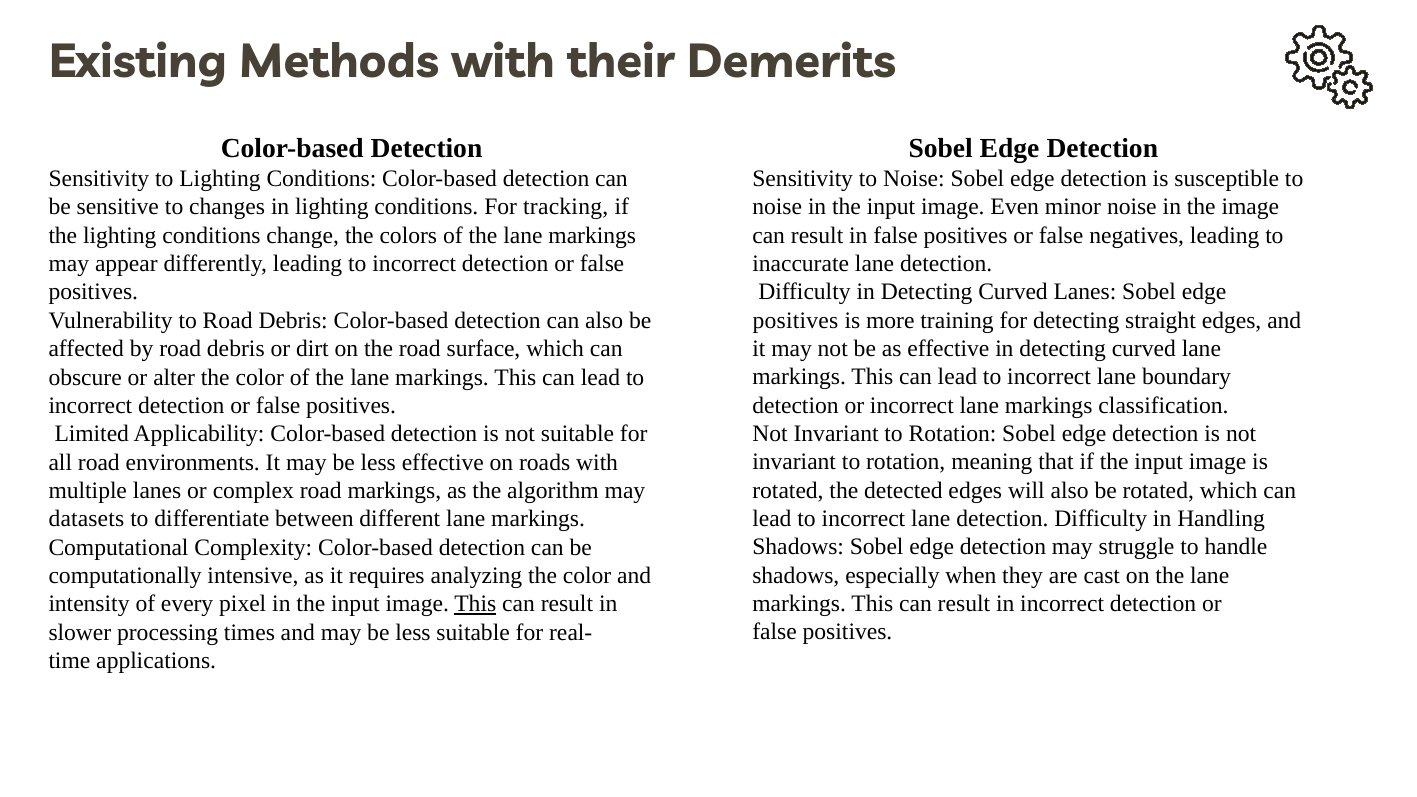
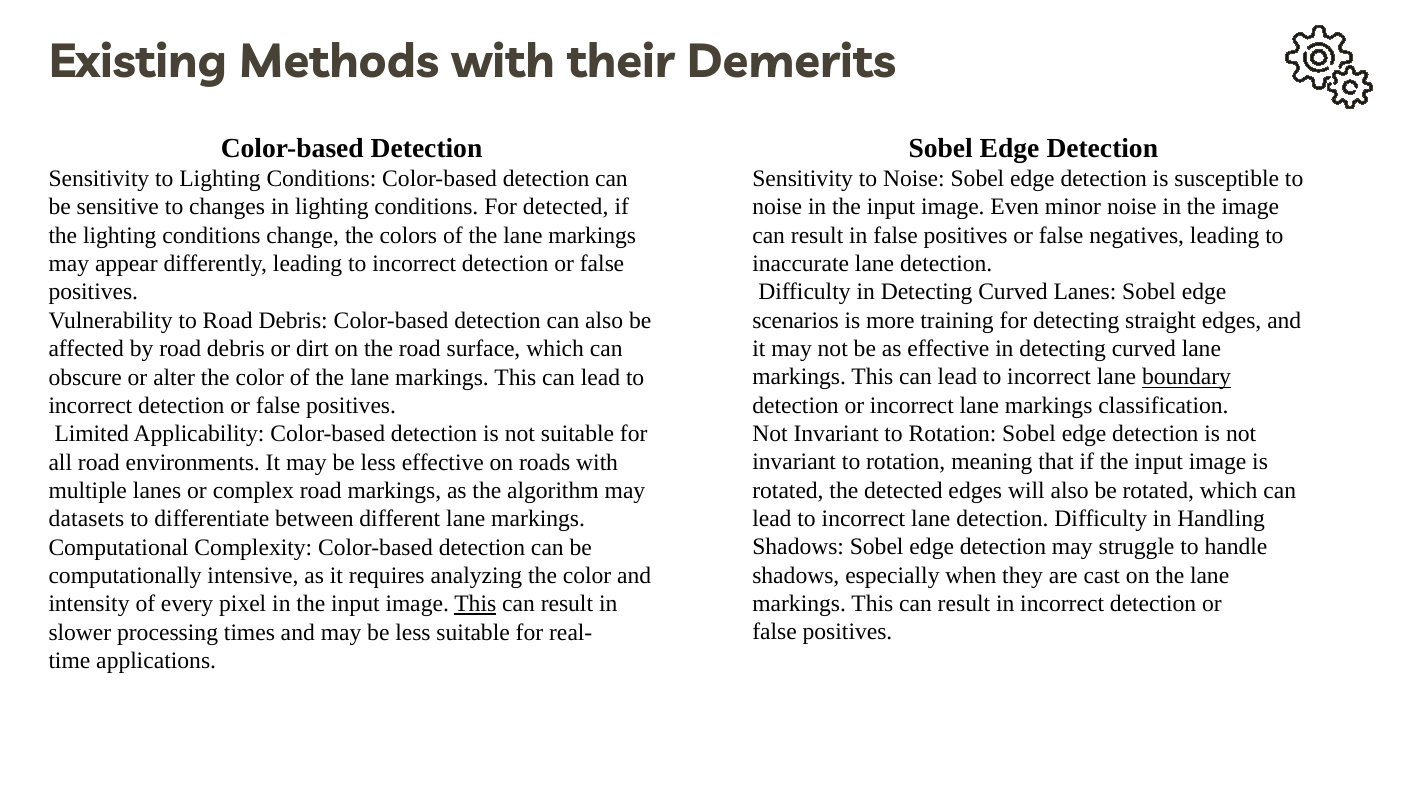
For tracking: tracking -> detected
positives at (795, 321): positives -> scenarios
boundary underline: none -> present
